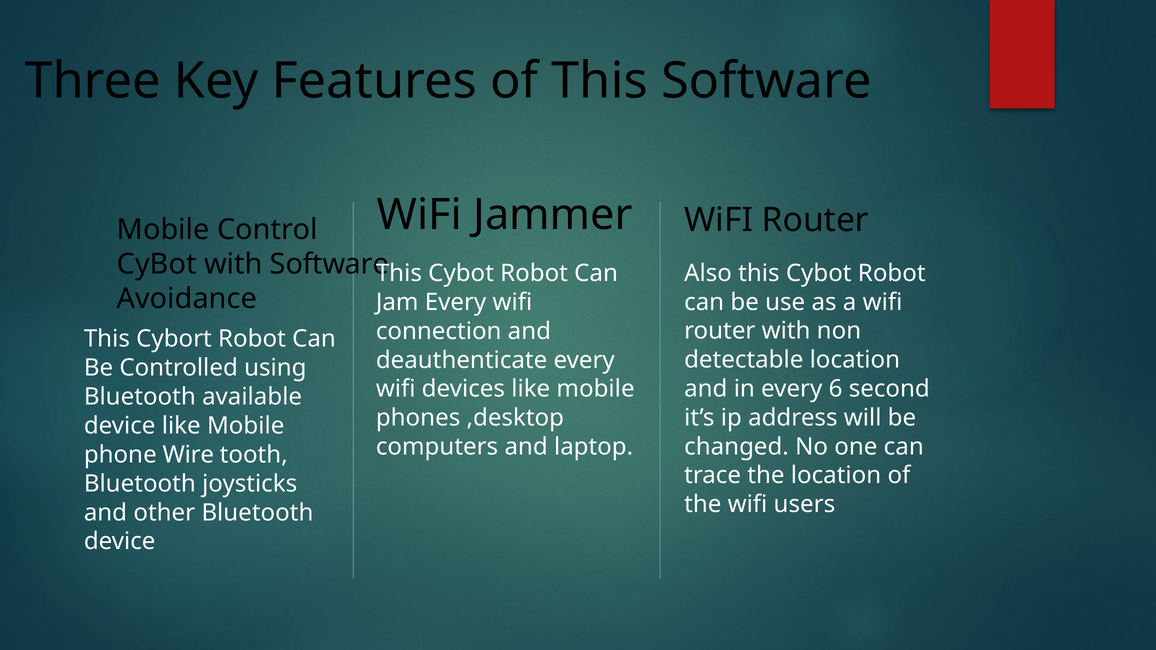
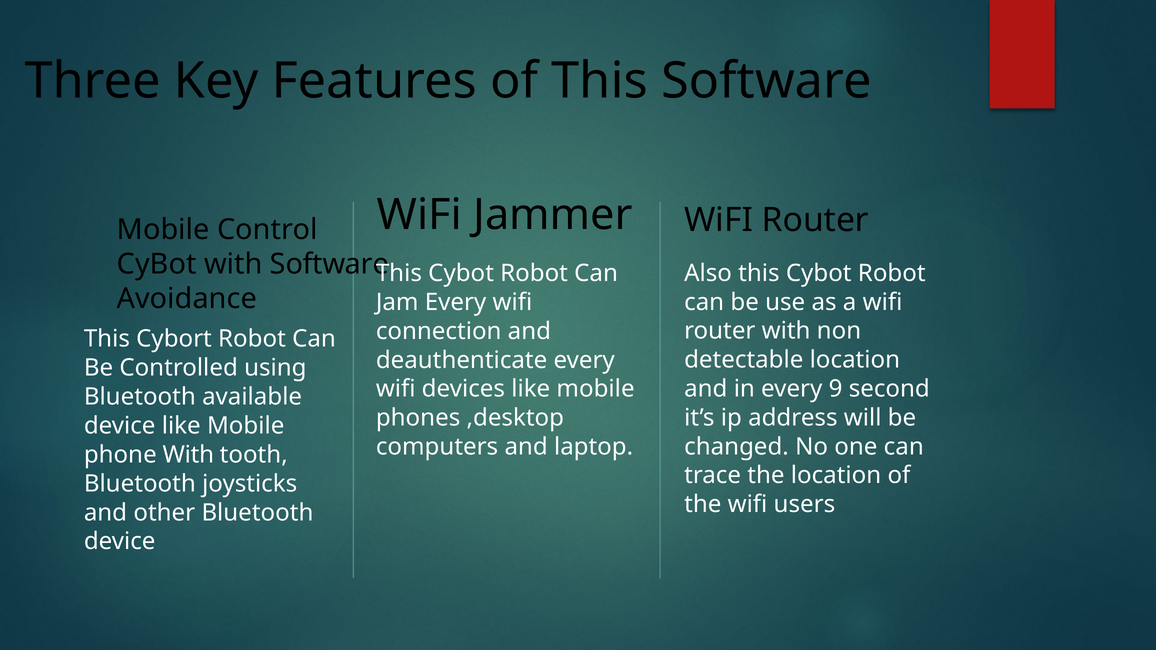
6: 6 -> 9
phone Wire: Wire -> With
